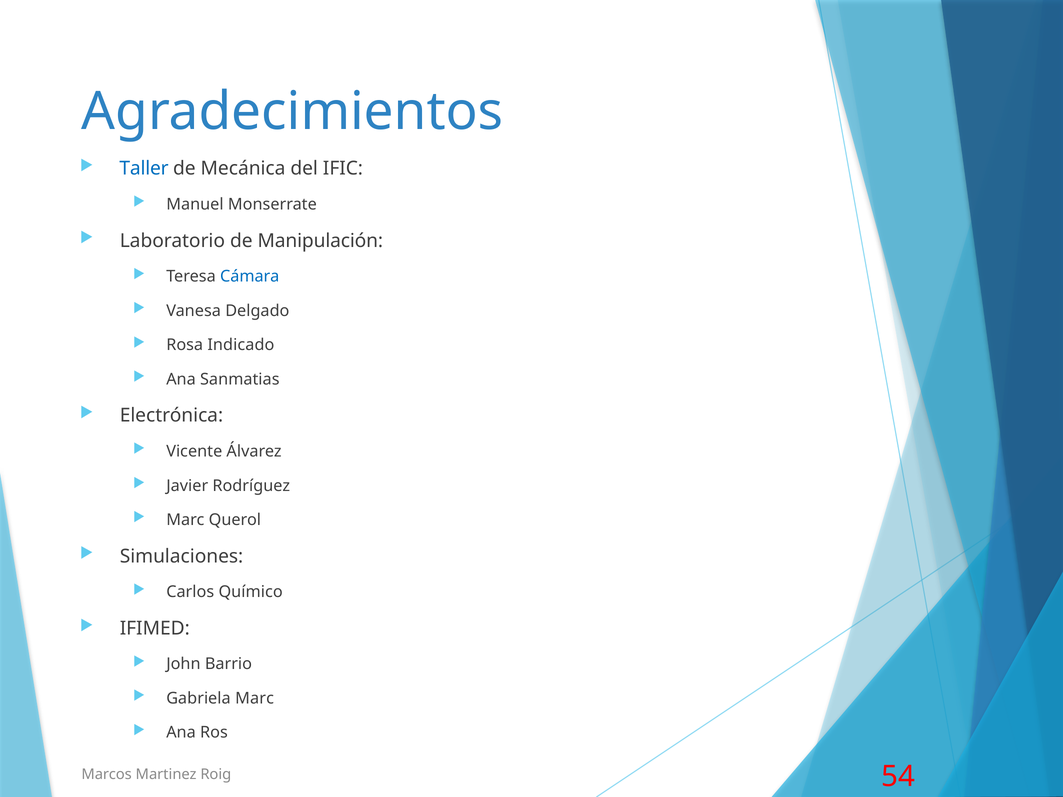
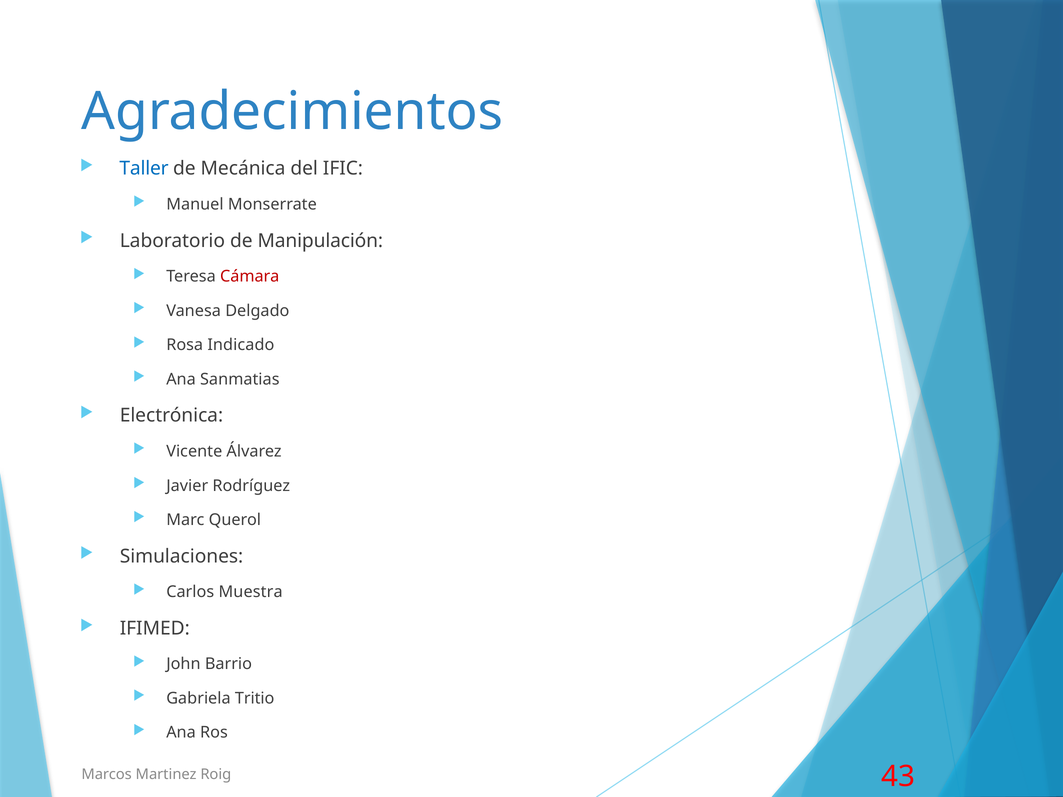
Cámara colour: blue -> red
Químico: Químico -> Muestra
Gabriela Marc: Marc -> Tritio
54: 54 -> 43
